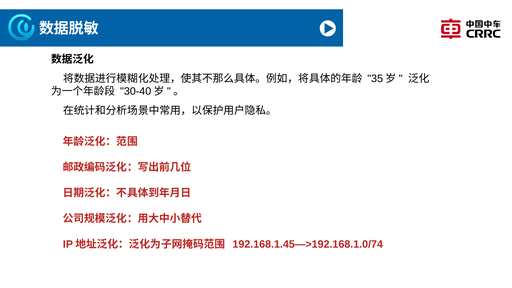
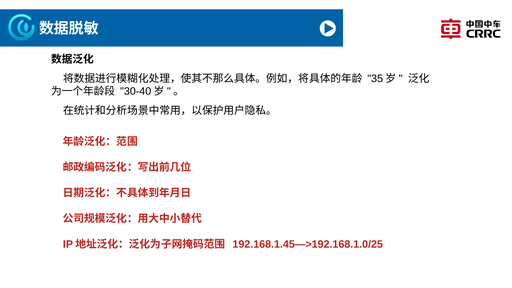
192.168.1.45—>192.168.1.0/74: 192.168.1.45—>192.168.1.0/74 -> 192.168.1.45—>192.168.1.0/25
